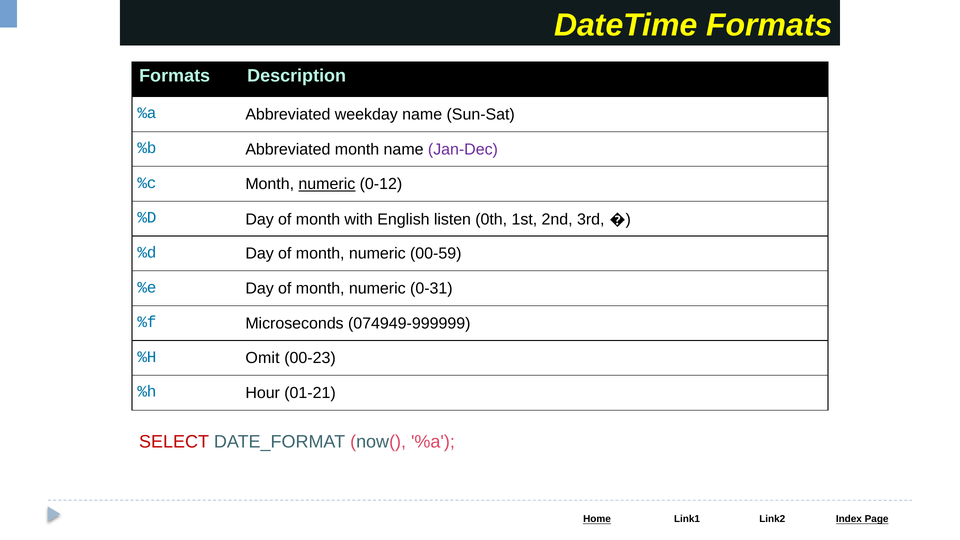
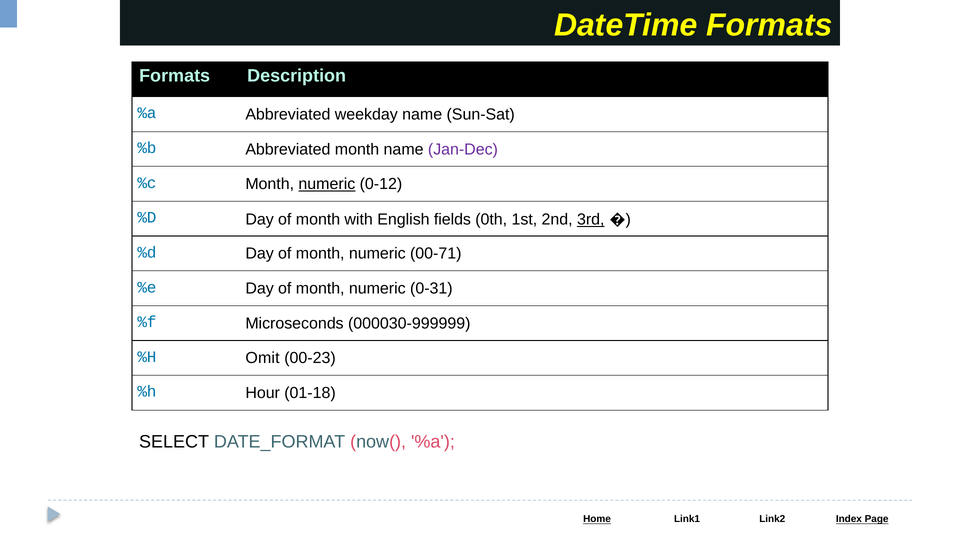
listen: listen -> fields
3rd underline: none -> present
00-59: 00-59 -> 00-71
074949-999999: 074949-999999 -> 000030-999999
01-21: 01-21 -> 01-18
SELECT colour: red -> black
